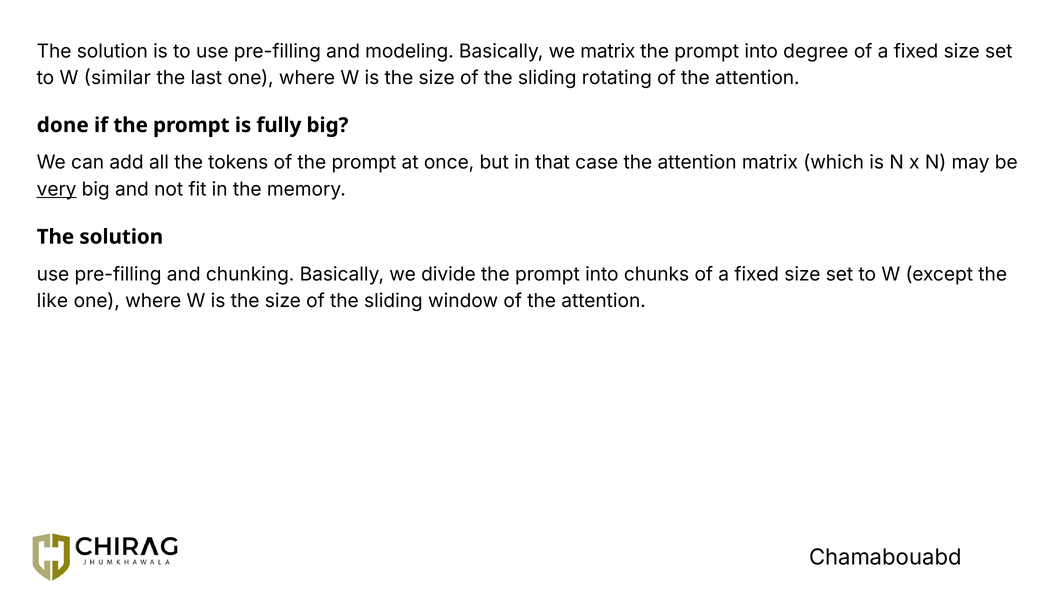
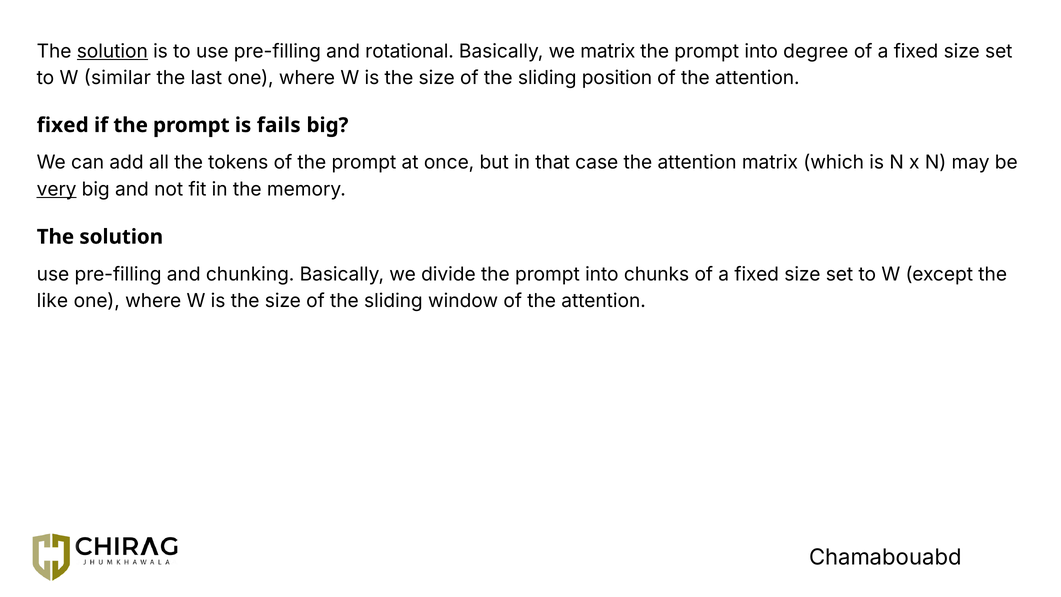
solution at (112, 51) underline: none -> present
modeling: modeling -> rotational
rotating: rotating -> position
done at (63, 125): done -> fixed
fully: fully -> fails
